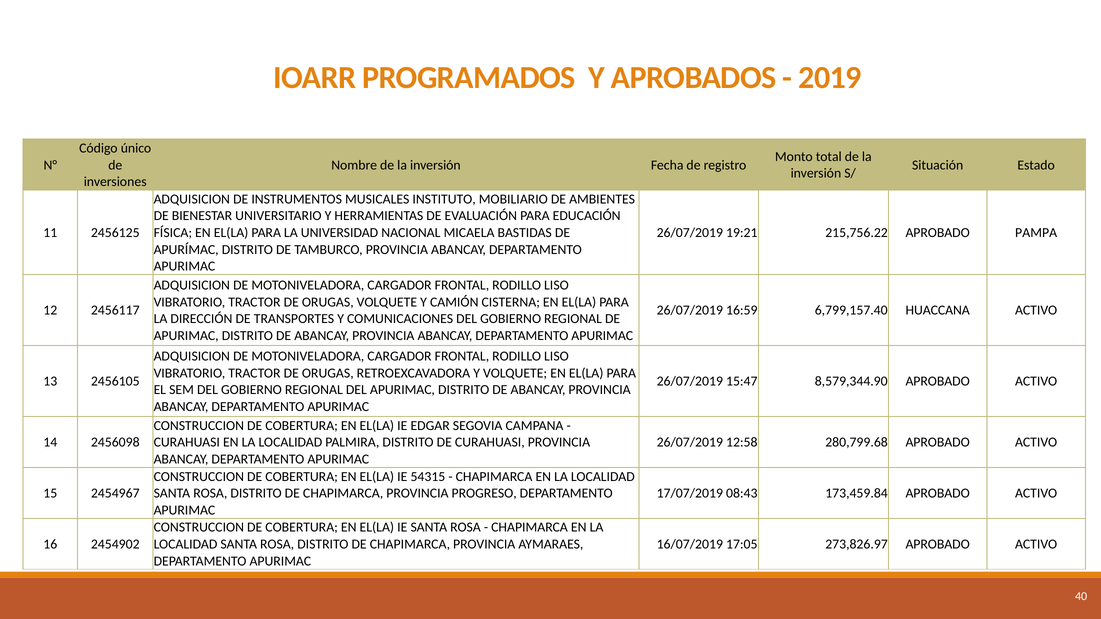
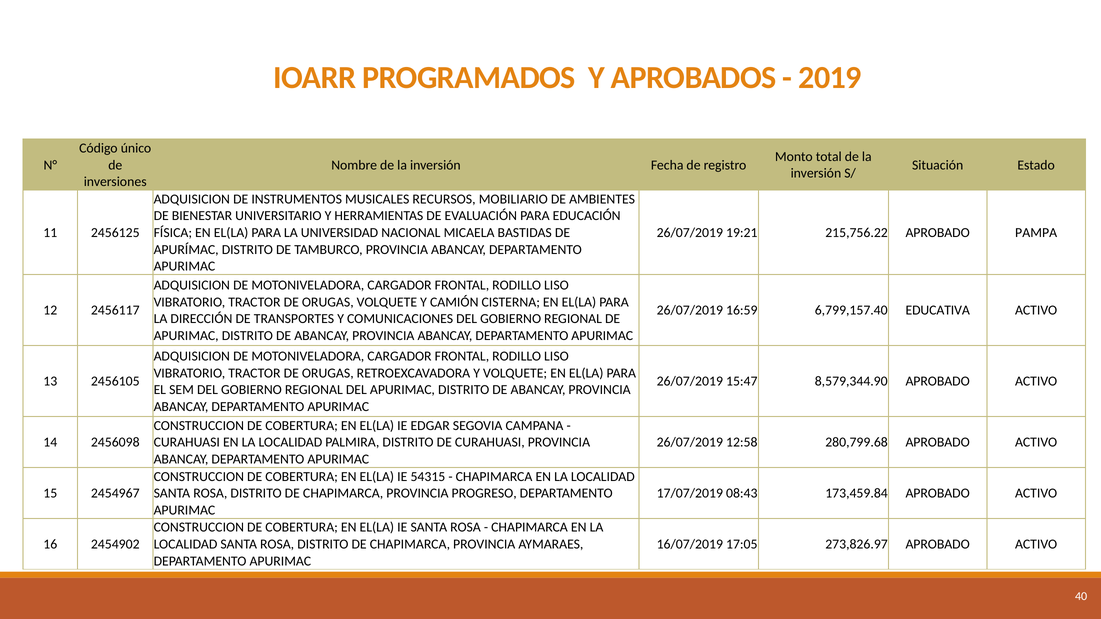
INSTITUTO: INSTITUTO -> RECURSOS
HUACCANA: HUACCANA -> EDUCATIVA
